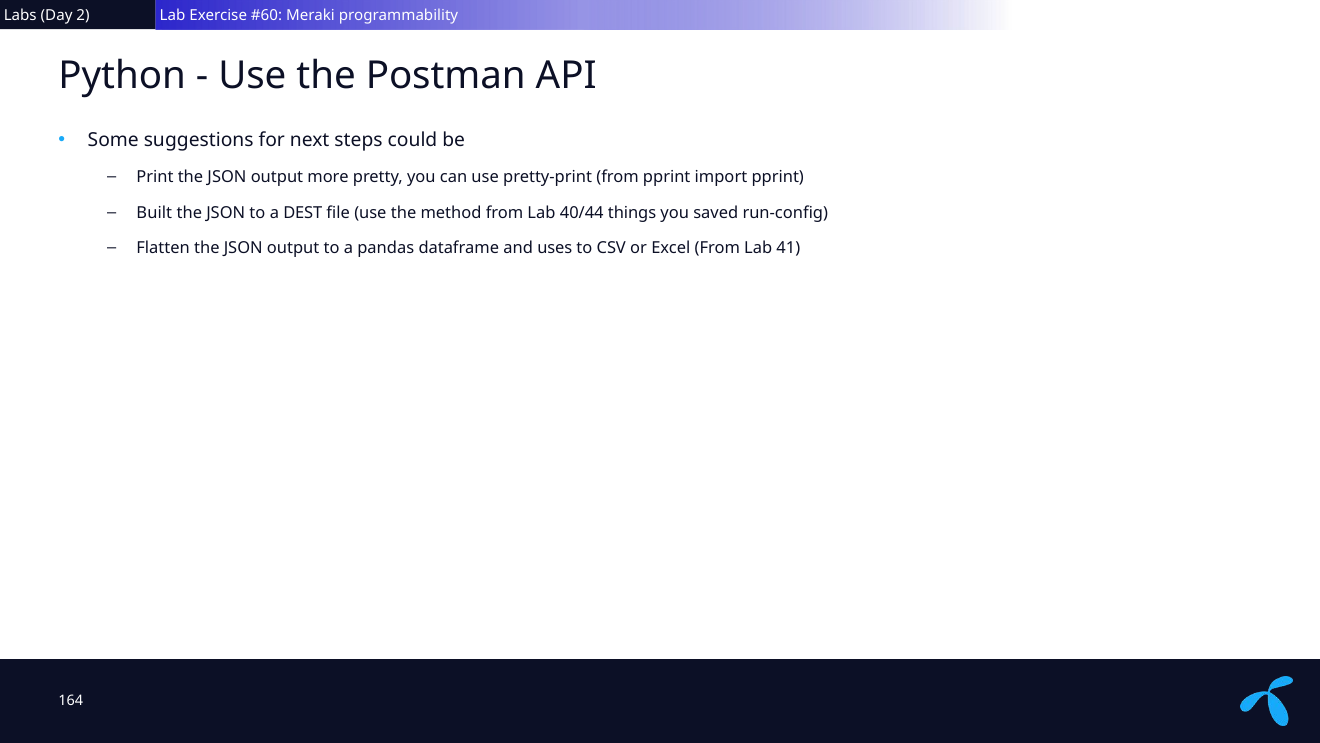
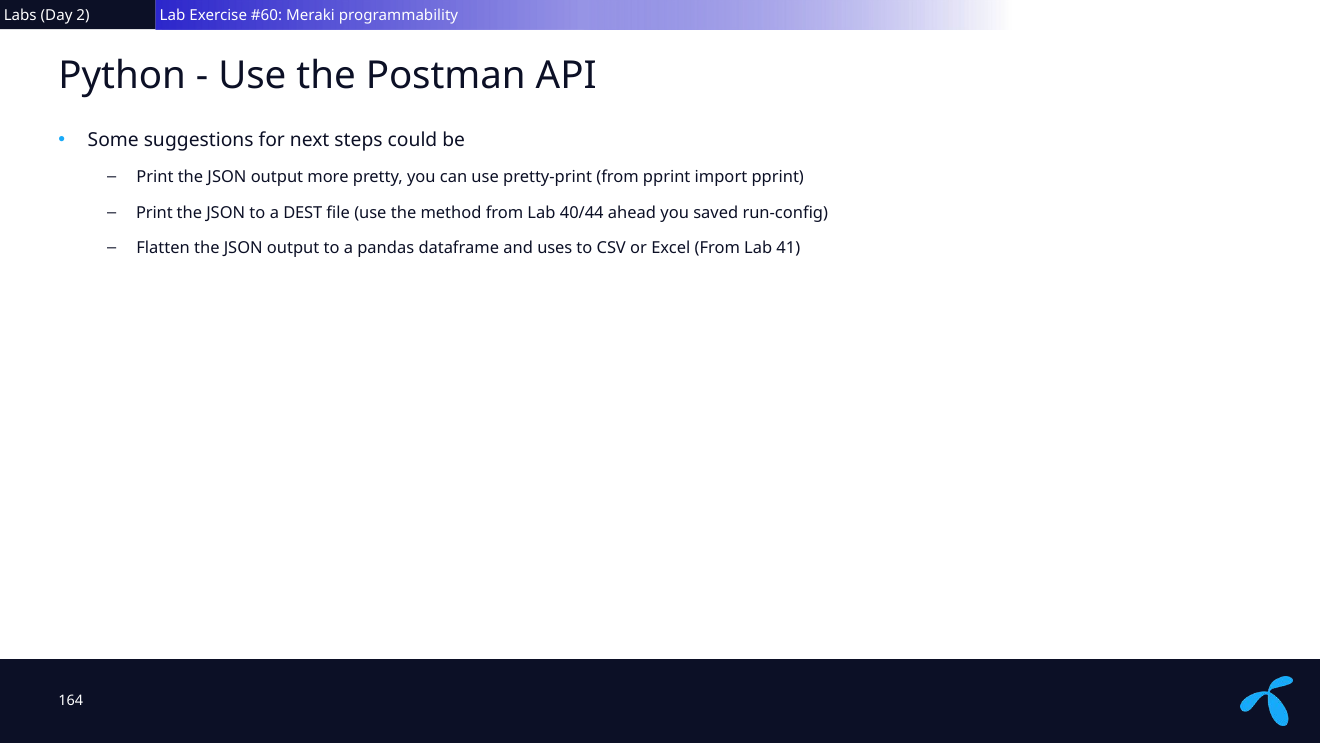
Built at (154, 212): Built -> Print
things: things -> ahead
